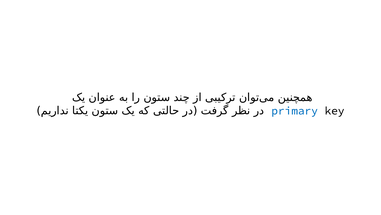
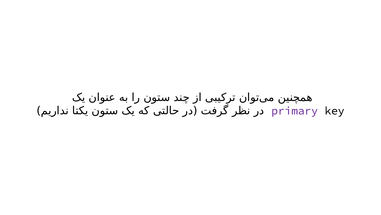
primary colour: blue -> purple
